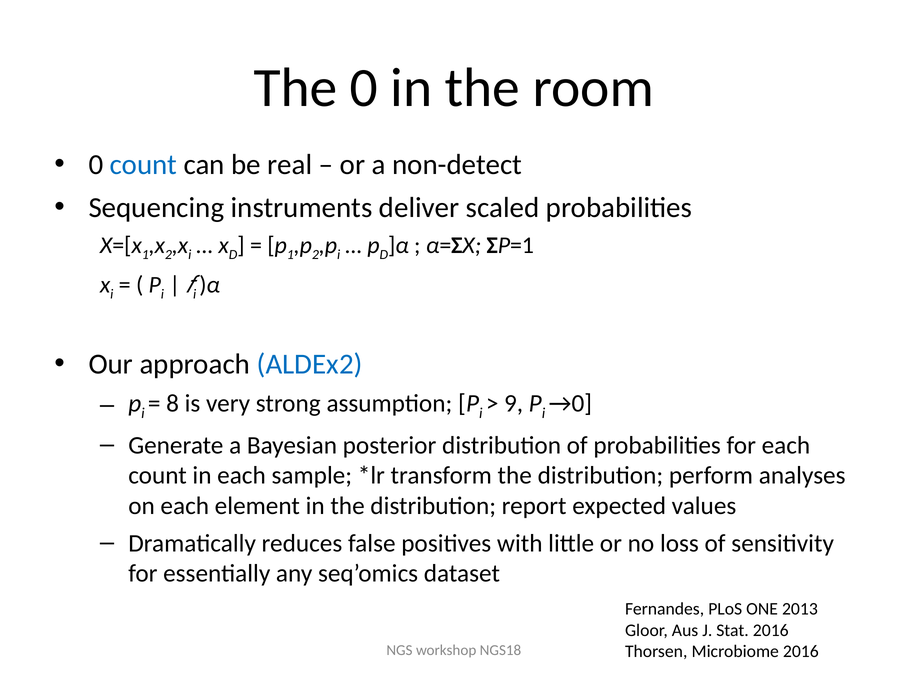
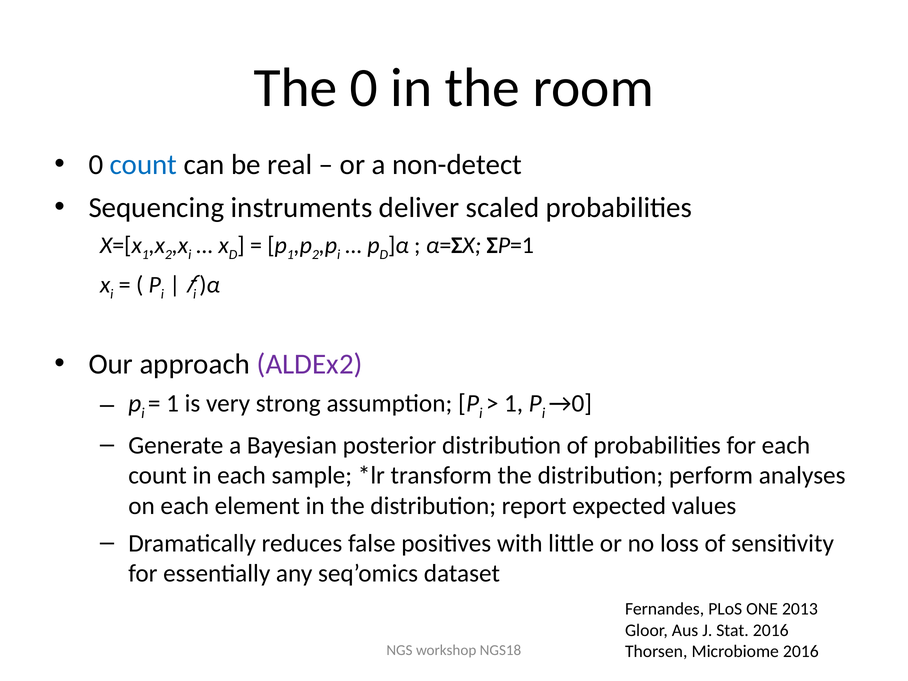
ALDEx2 colour: blue -> purple
8 at (173, 404): 8 -> 1
9 at (514, 404): 9 -> 1
